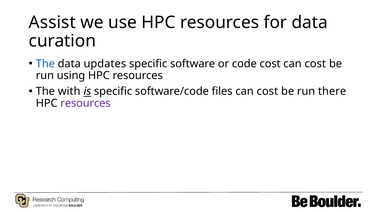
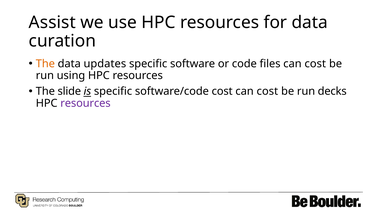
The at (45, 64) colour: blue -> orange
code cost: cost -> files
with: with -> slide
software/code files: files -> cost
there: there -> decks
